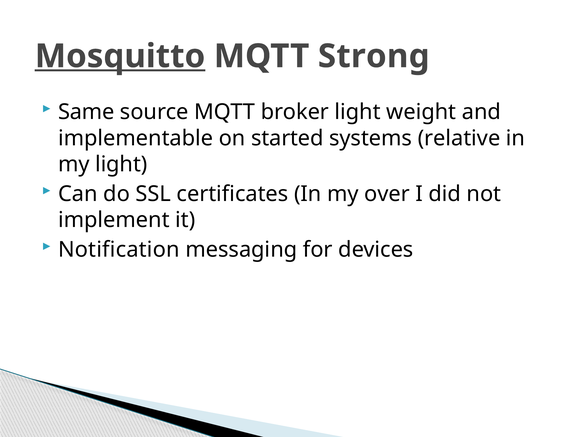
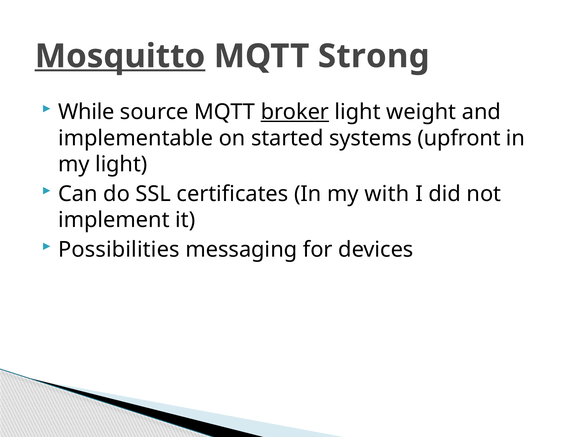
Same: Same -> While
broker underline: none -> present
relative: relative -> upfront
over: over -> with
Notification: Notification -> Possibilities
